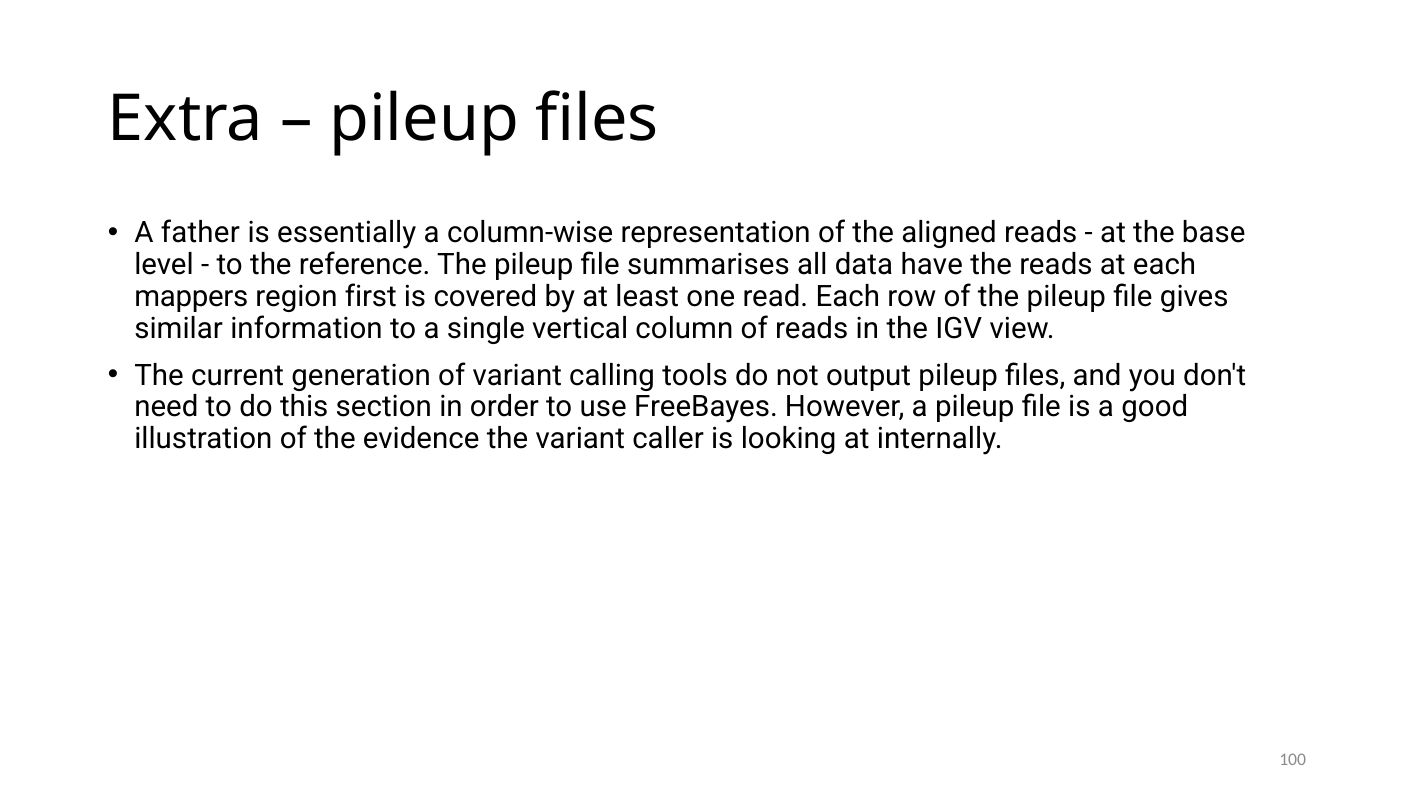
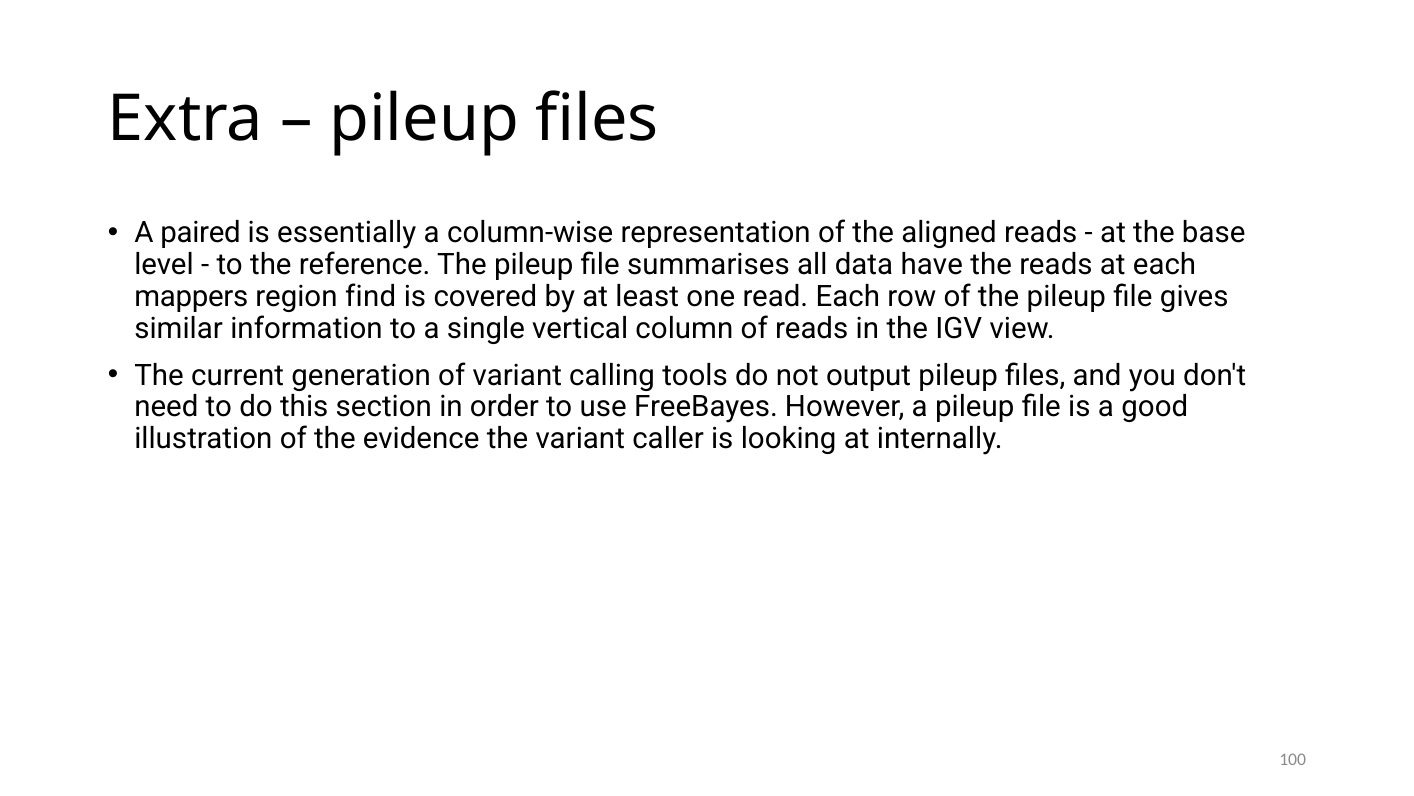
father: father -> paired
first: first -> find
